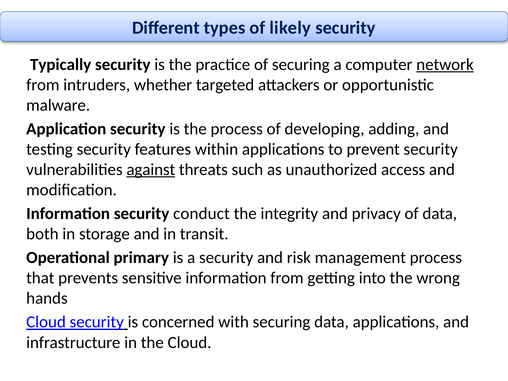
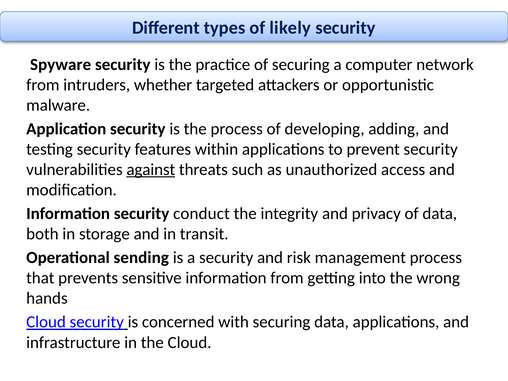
Typically: Typically -> Spyware
network underline: present -> none
primary: primary -> sending
